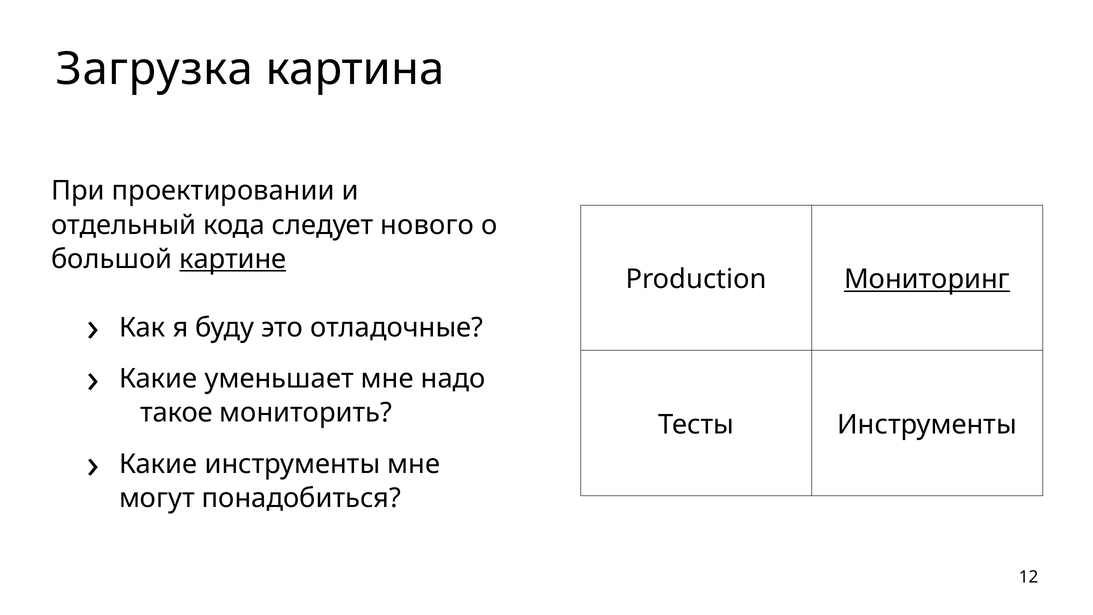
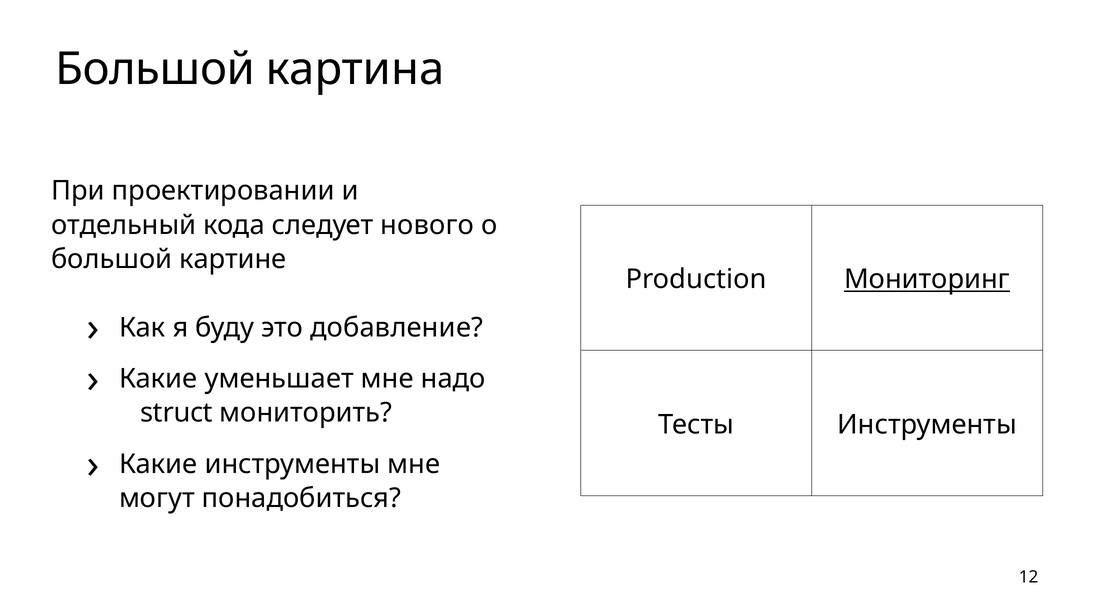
Загрузка at (155, 69): Загрузка -> Большой
картине underline: present -> none
отладочные: отладочные -> добавление
такое: такое -> struct
